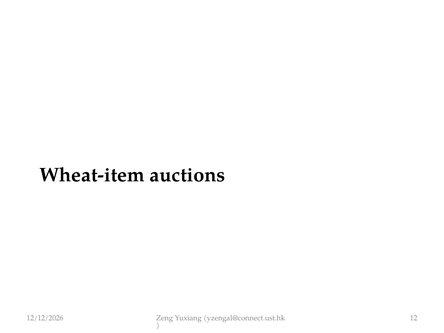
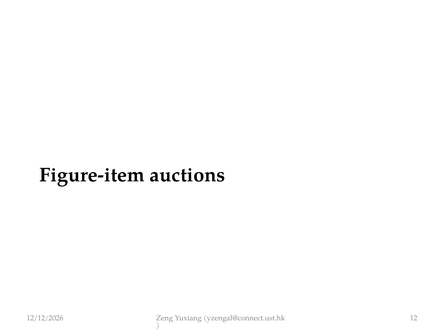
Wheat-item: Wheat-item -> Figure-item
